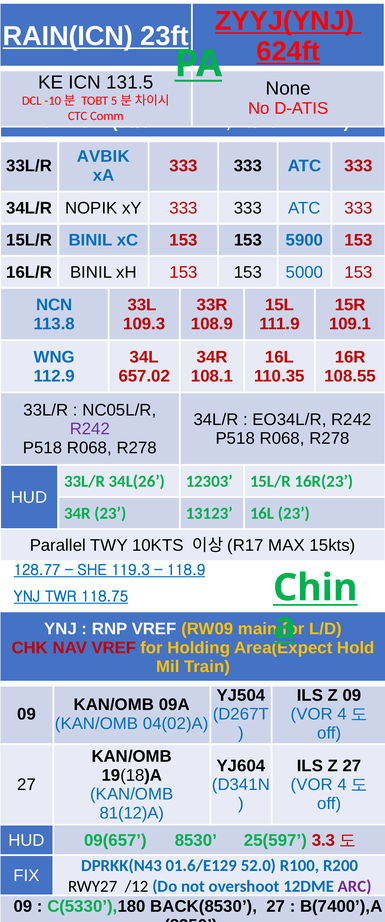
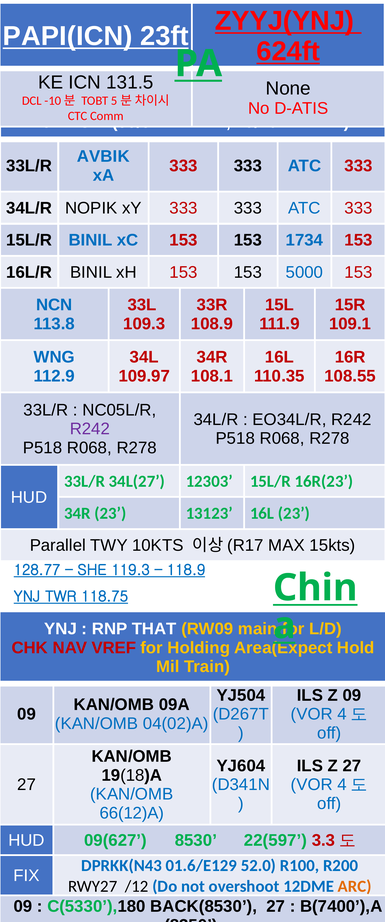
RAIN(ICN: RAIN(ICN -> PAPI(ICN
5900: 5900 -> 1734
657.02: 657.02 -> 109.97
34L(26: 34L(26 -> 34L(27
RNP VREF: VREF -> THAT
81(12)A: 81(12)A -> 66(12)A
09(657: 09(657 -> 09(627
25(597: 25(597 -> 22(597
ARC colour: purple -> orange
